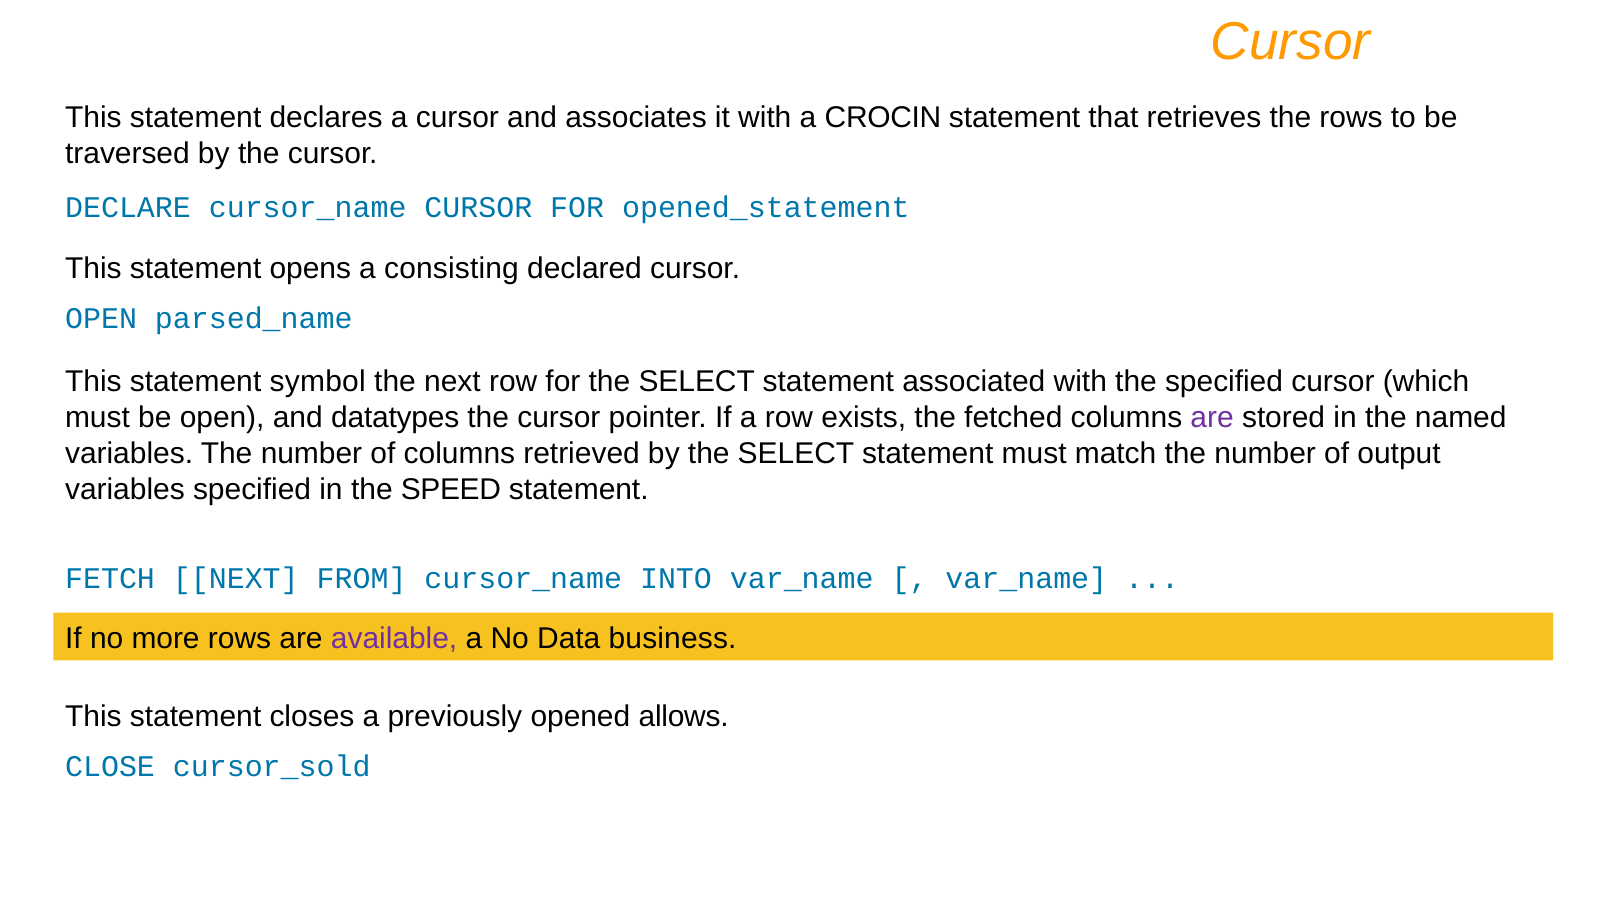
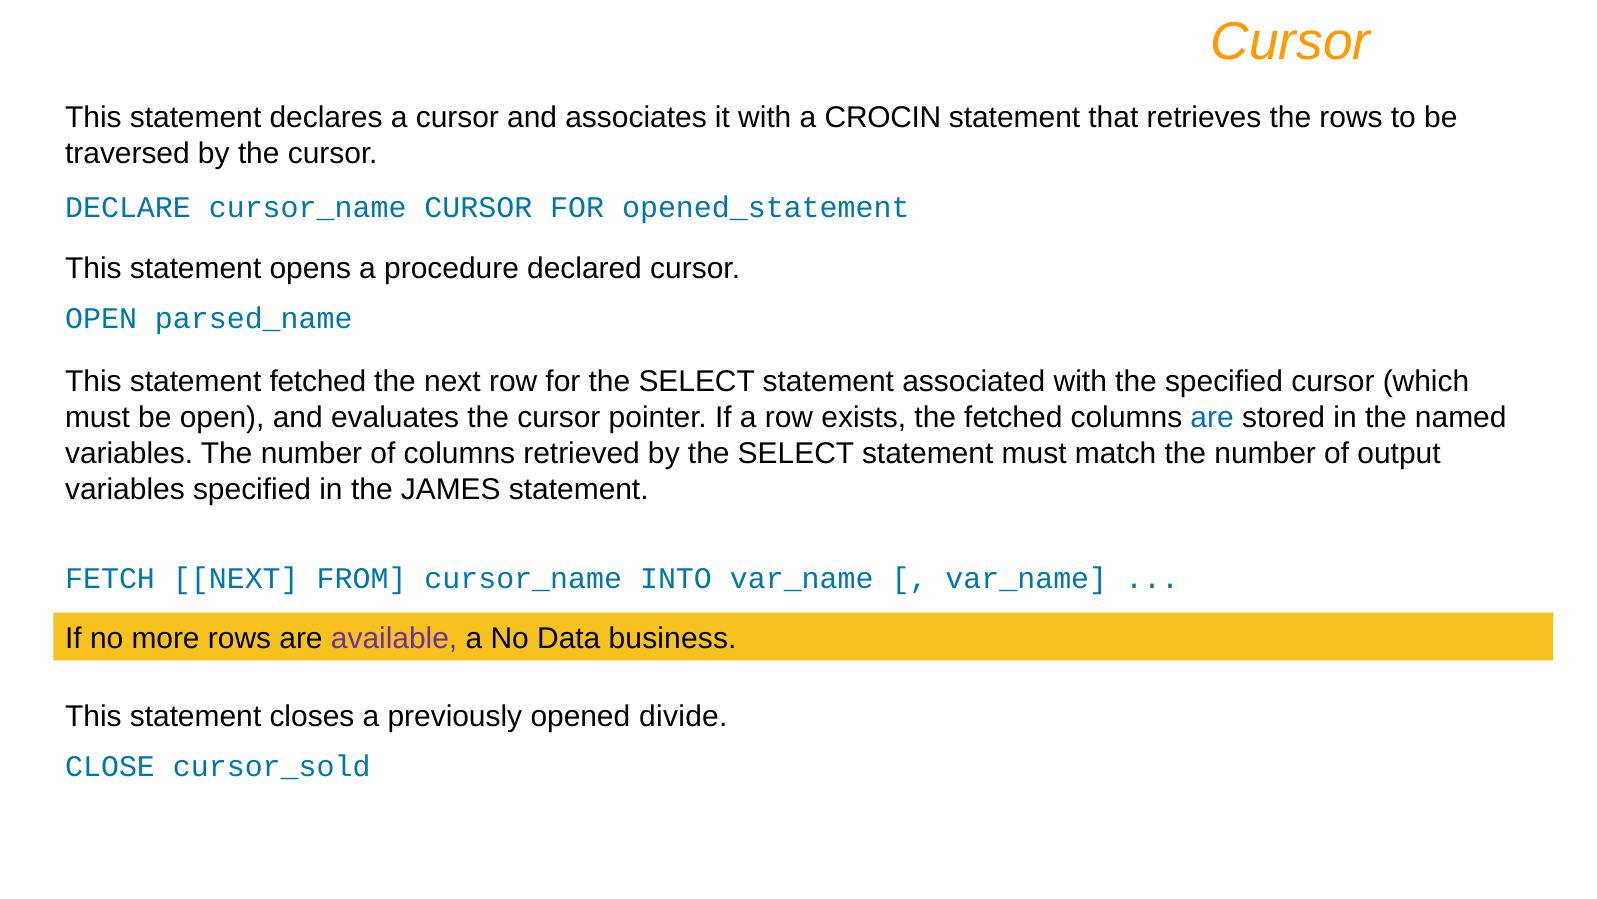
consisting: consisting -> procedure
statement symbol: symbol -> fetched
datatypes: datatypes -> evaluates
are at (1212, 417) colour: purple -> blue
SPEED: SPEED -> JAMES
allows: allows -> divide
